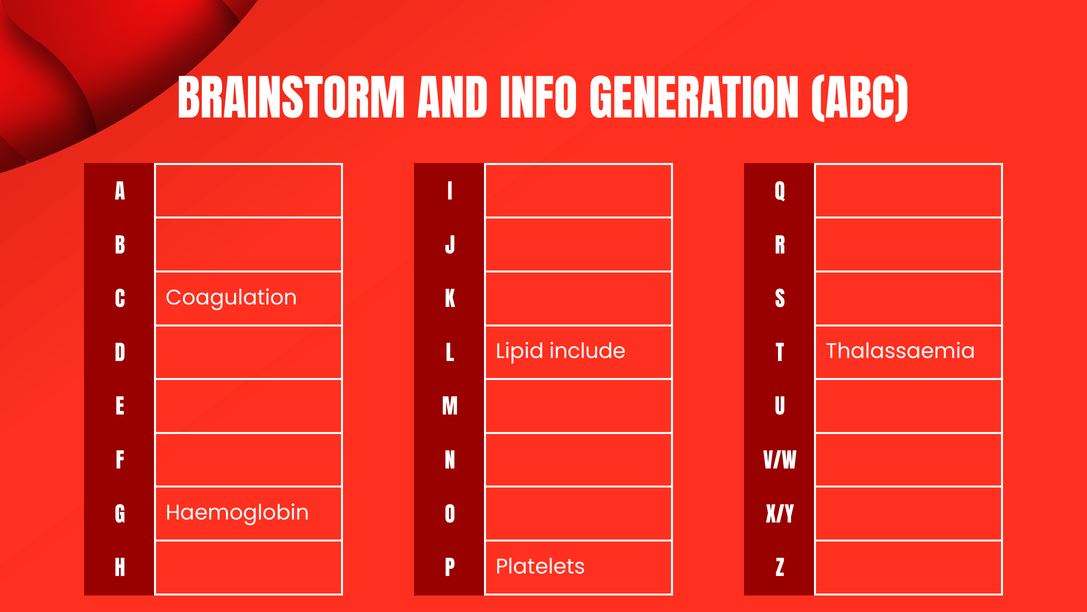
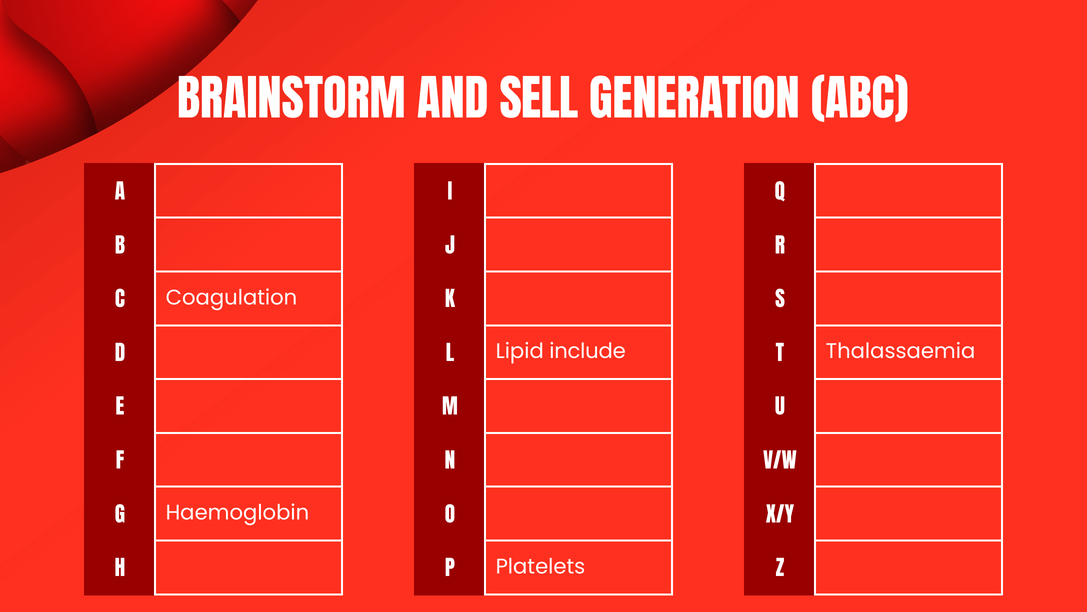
INFO: INFO -> SELL
